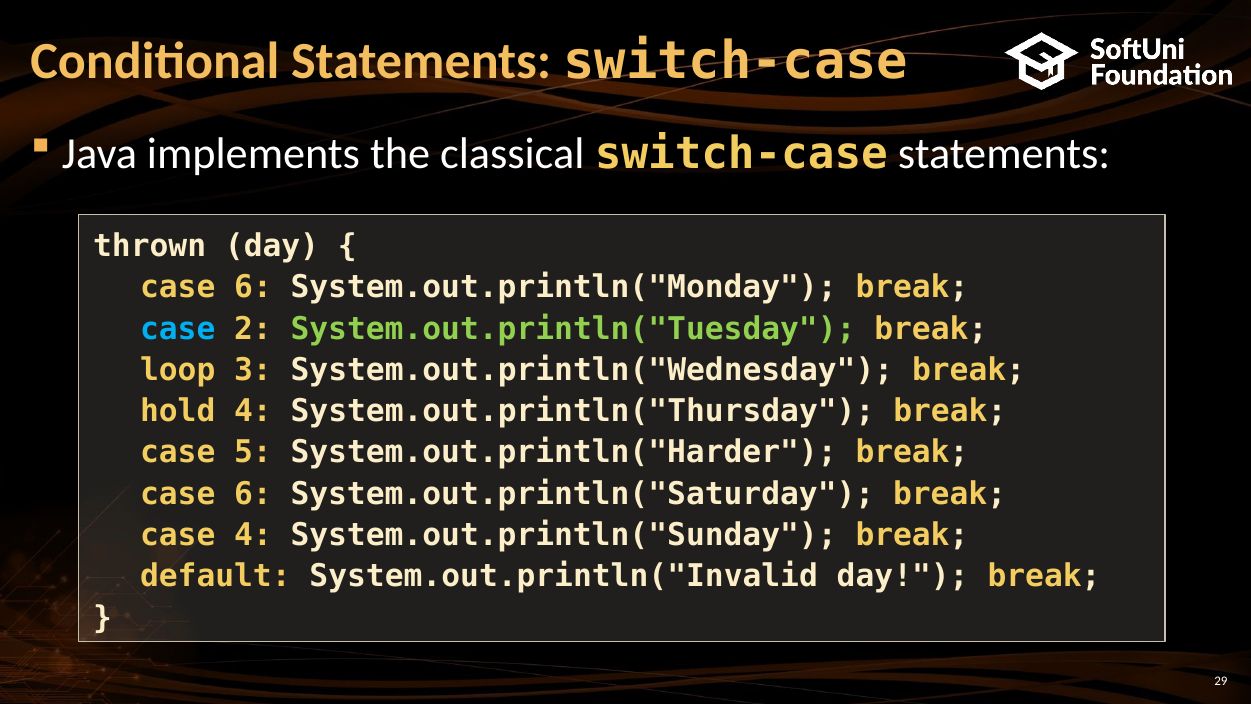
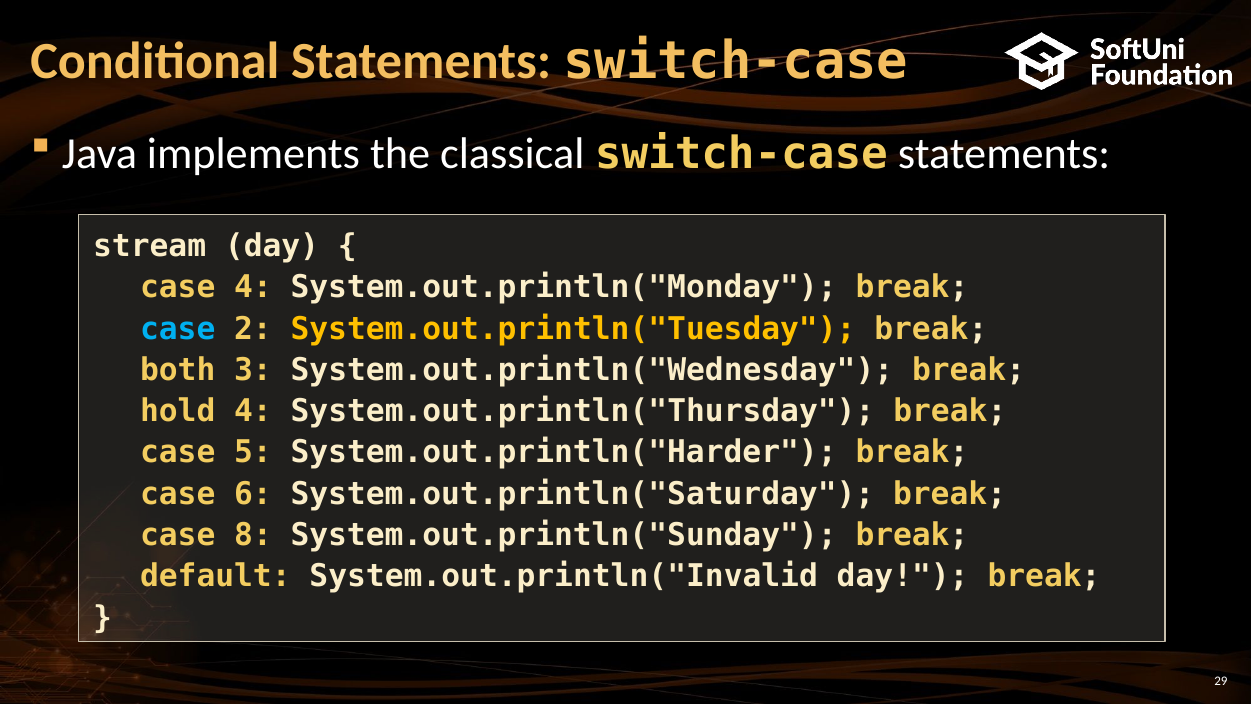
thrown: thrown -> stream
6 at (253, 287): 6 -> 4
System.out.println("Tuesday colour: light green -> yellow
loop: loop -> both
case 4: 4 -> 8
